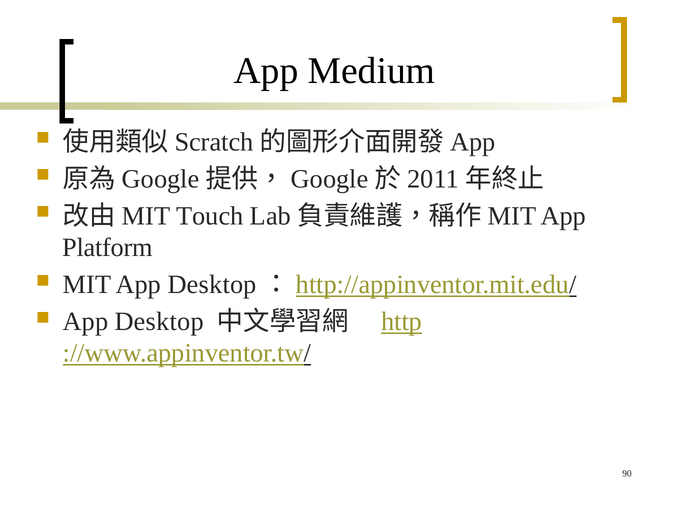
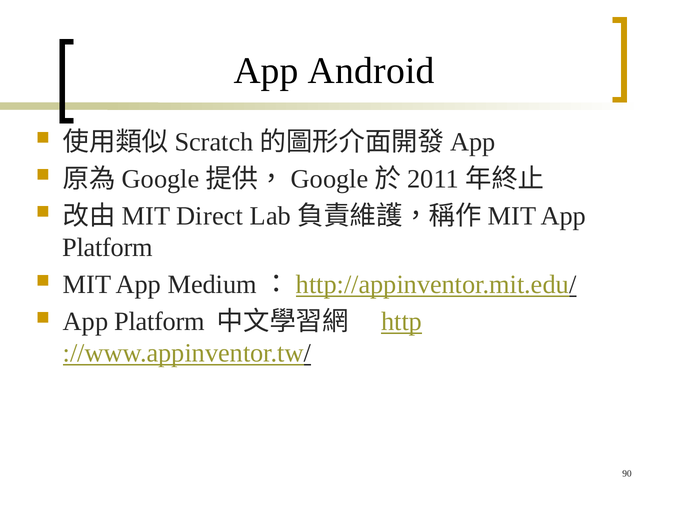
Medium: Medium -> Android
Touch: Touch -> Direct
MIT App Desktop: Desktop -> Medium
Desktop at (159, 321): Desktop -> Platform
